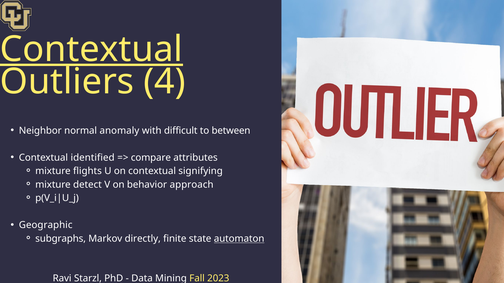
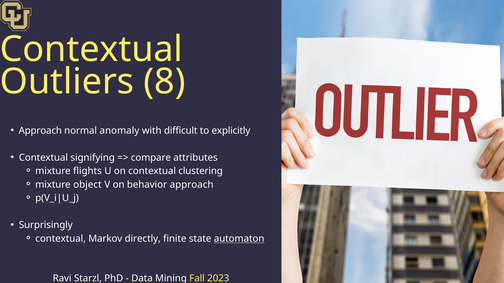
Contextual at (91, 50) underline: present -> none
4: 4 -> 8
Neighbor at (40, 131): Neighbor -> Approach
between: between -> explicitly
identified: identified -> signifying
signifying: signifying -> clustering
detect: detect -> object
Geographic: Geographic -> Surprisingly
subgraphs at (61, 239): subgraphs -> contextual
